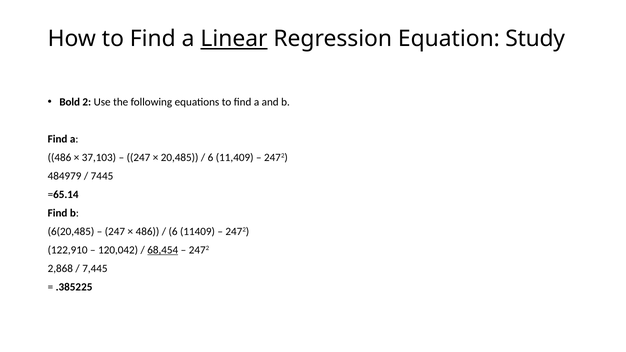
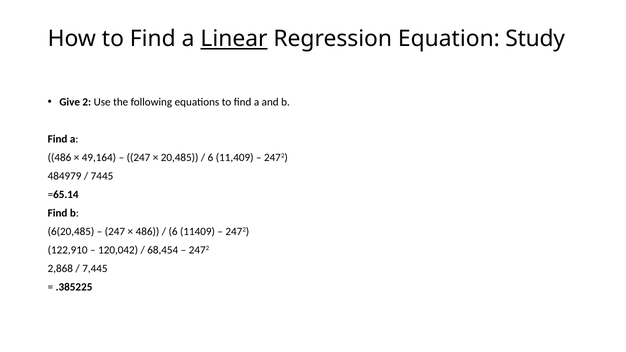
Bold: Bold -> Give
37,103: 37,103 -> 49,164
68,454 underline: present -> none
